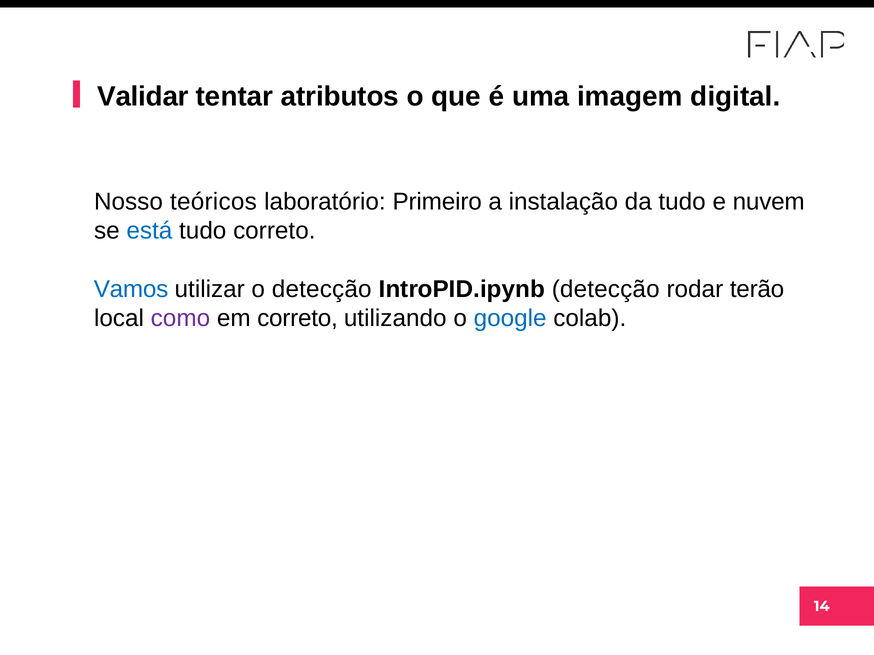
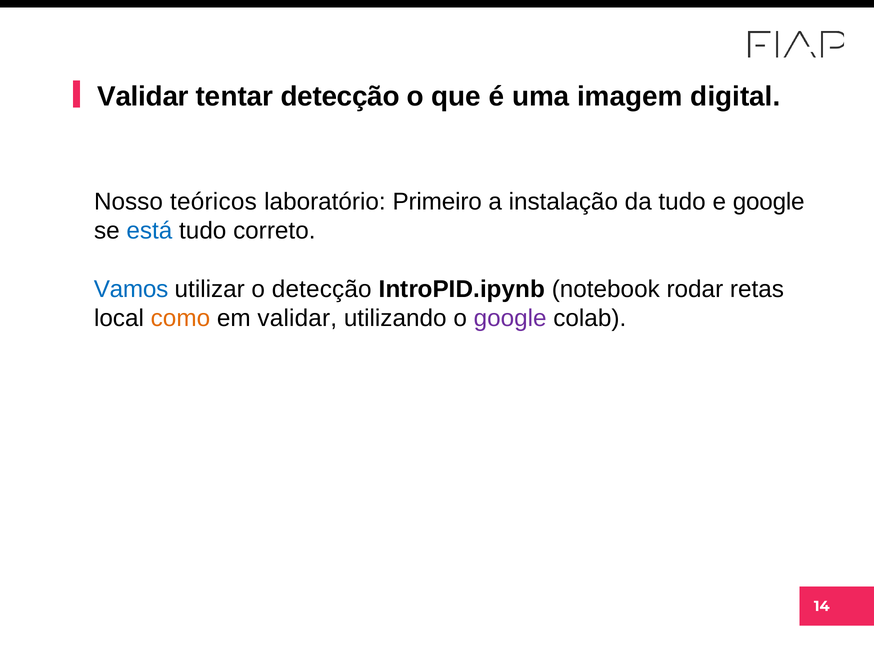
tentar atributos: atributos -> detecção
e nuvem: nuvem -> google
IntroPID.ipynb detecção: detecção -> notebook
terão: terão -> retas
como colour: purple -> orange
em correto: correto -> validar
google at (510, 318) colour: blue -> purple
